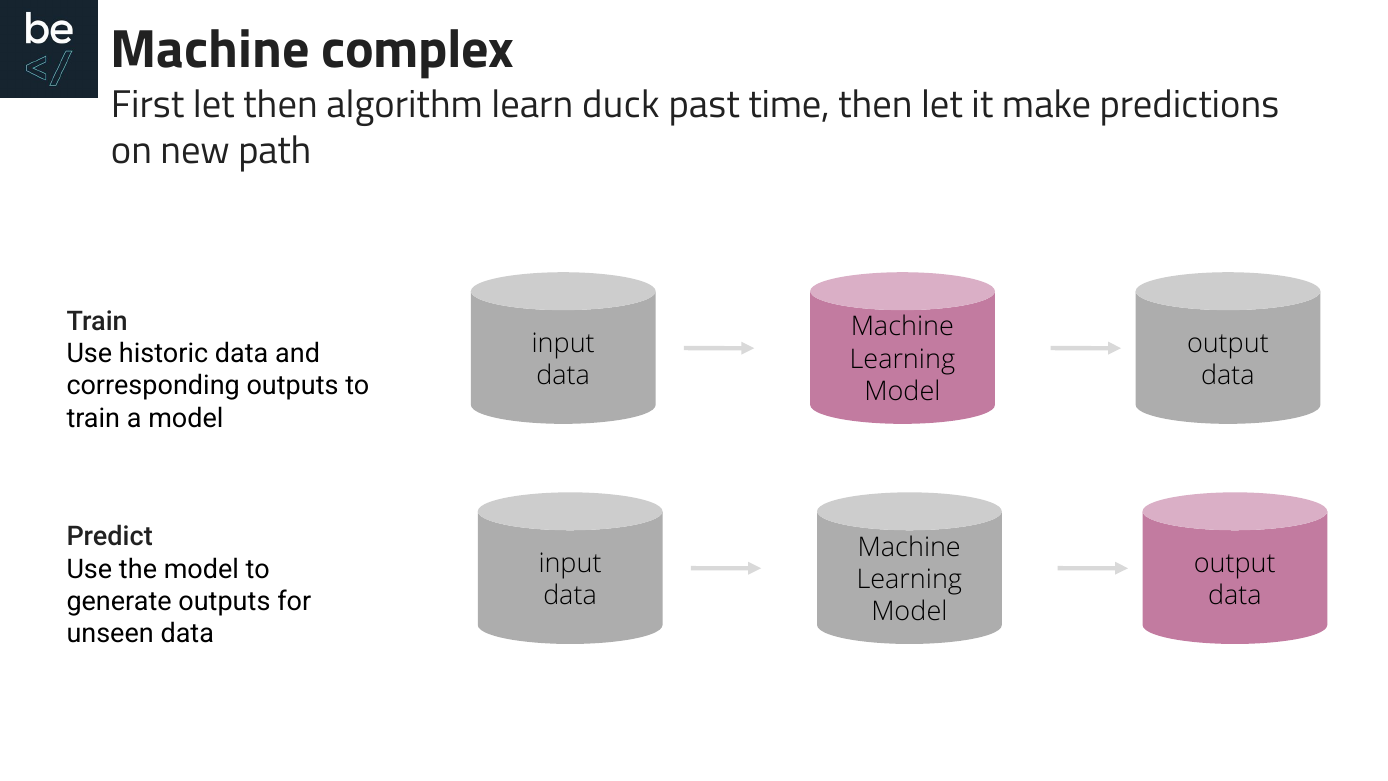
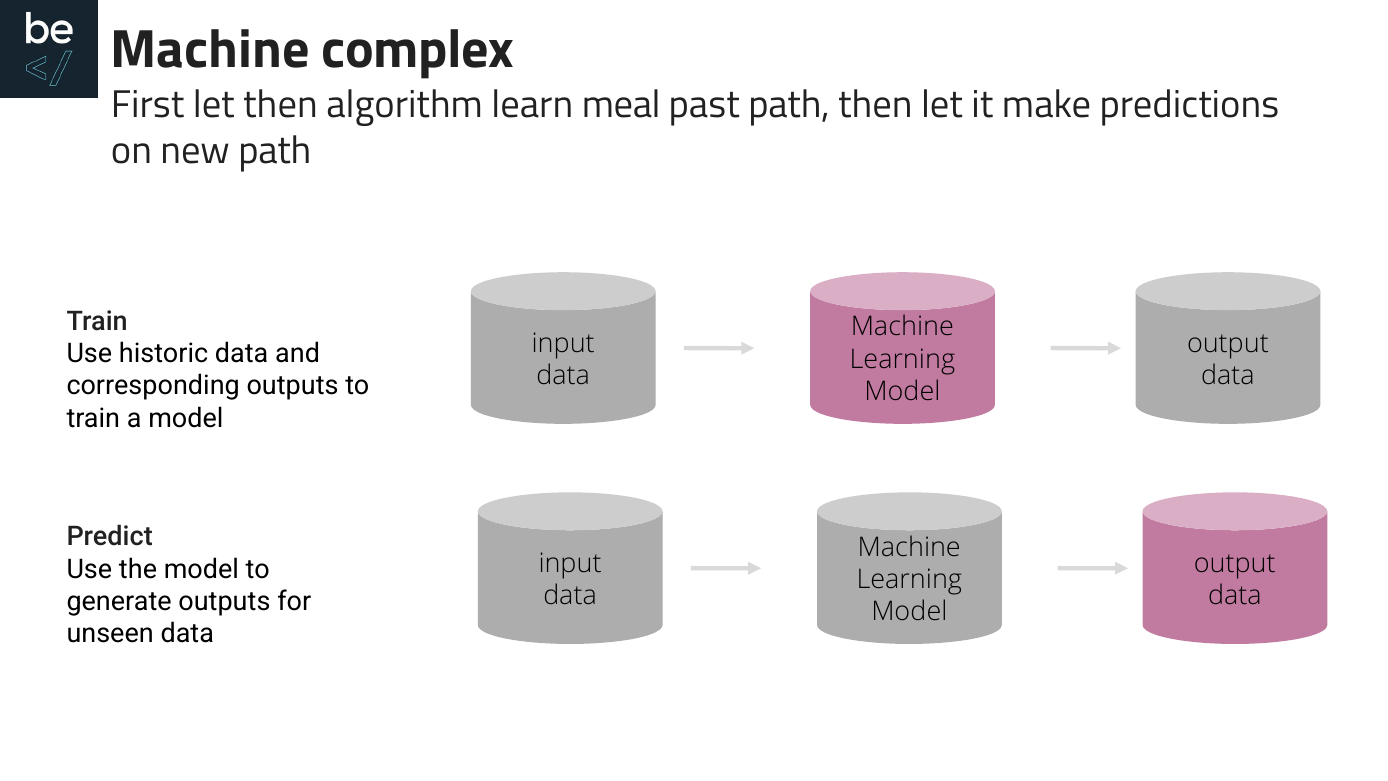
duck: duck -> meal
past time: time -> path
